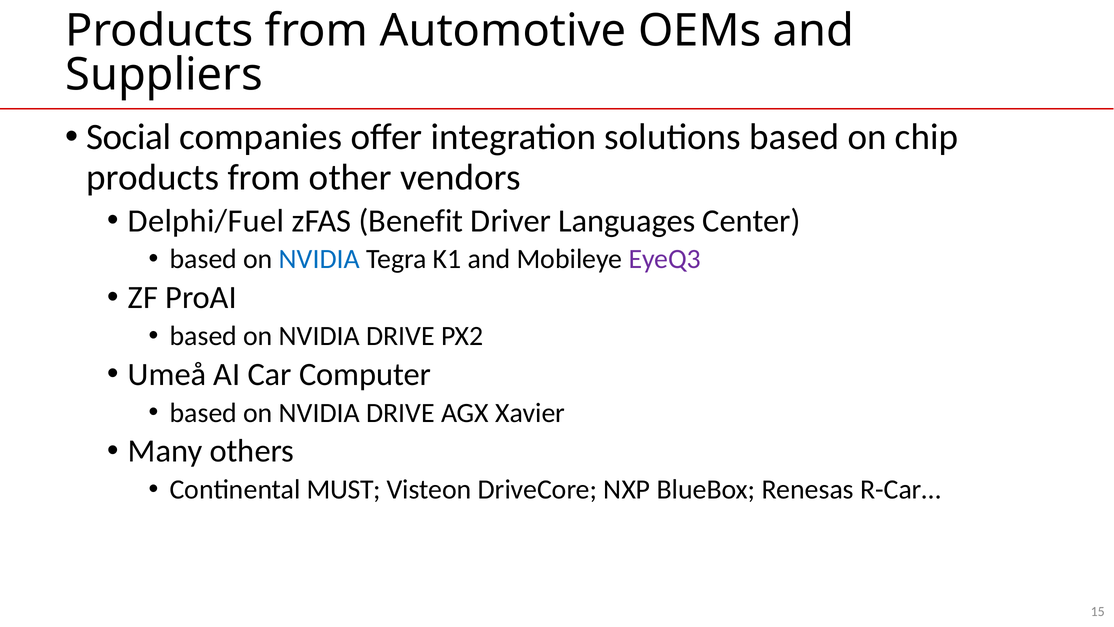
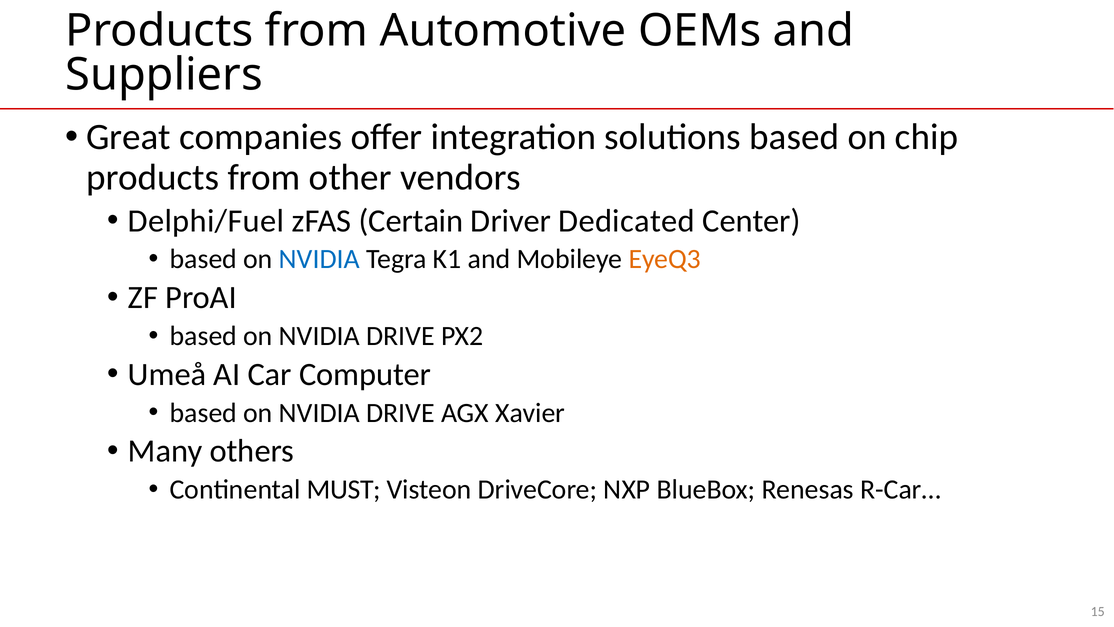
Social: Social -> Great
Benefit: Benefit -> Certain
Languages: Languages -> Dedicated
EyeQ3 colour: purple -> orange
